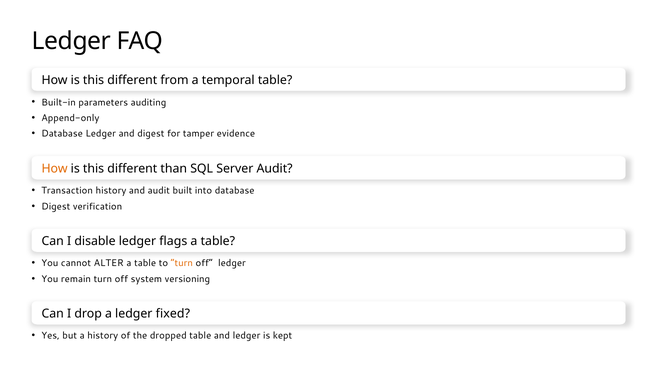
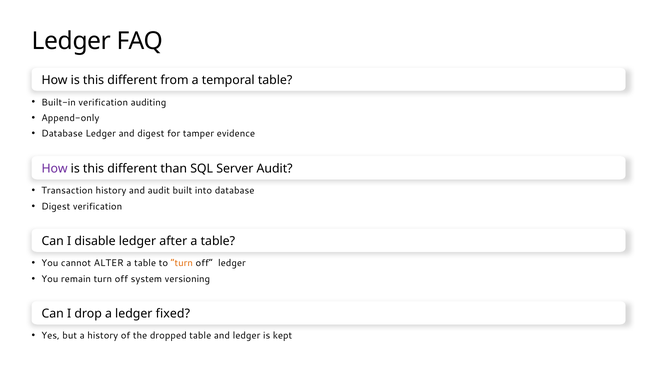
Built-in parameters: parameters -> verification
How at (55, 168) colour: orange -> purple
flags: flags -> after
